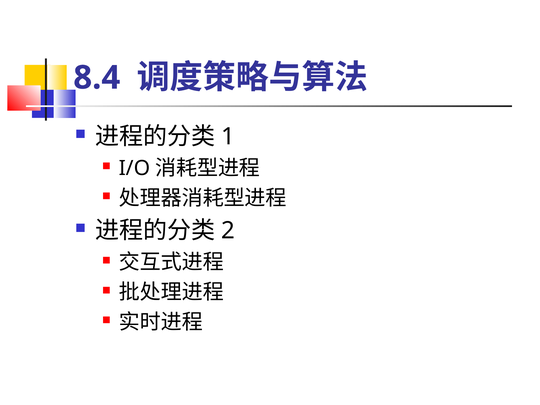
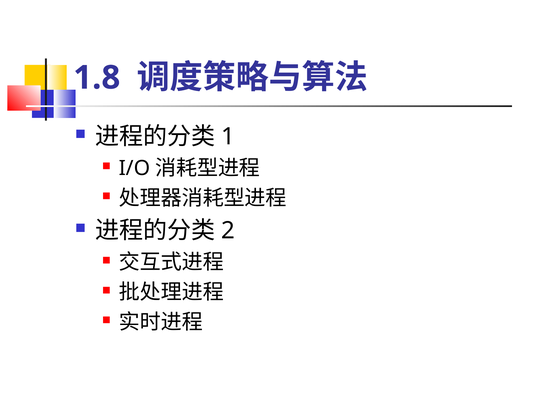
8.4: 8.4 -> 1.8
